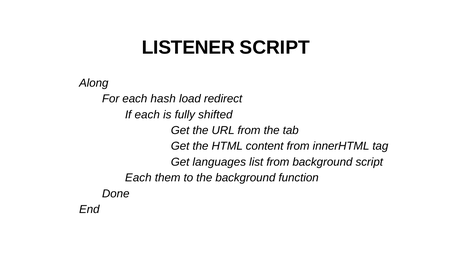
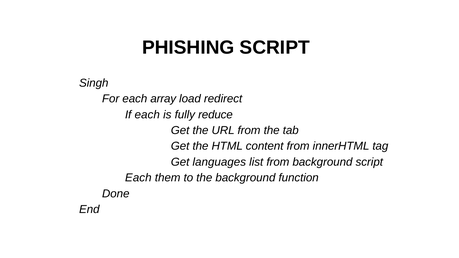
LISTENER: LISTENER -> PHISHING
Along: Along -> Singh
hash: hash -> array
shifted: shifted -> reduce
